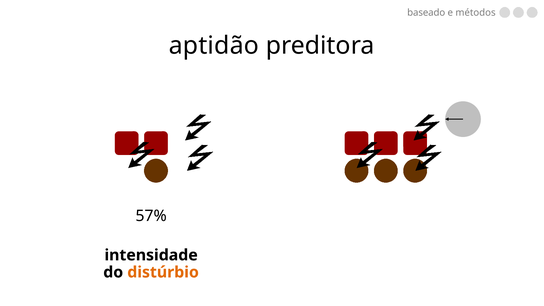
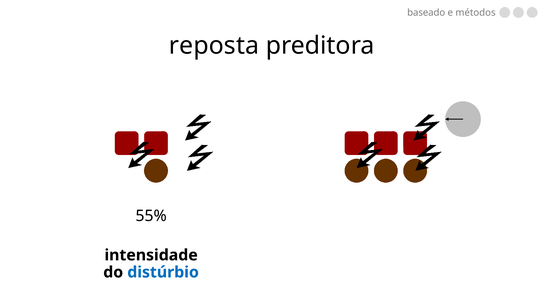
aptidão: aptidão -> reposta
57%: 57% -> 55%
distúrbio colour: orange -> blue
